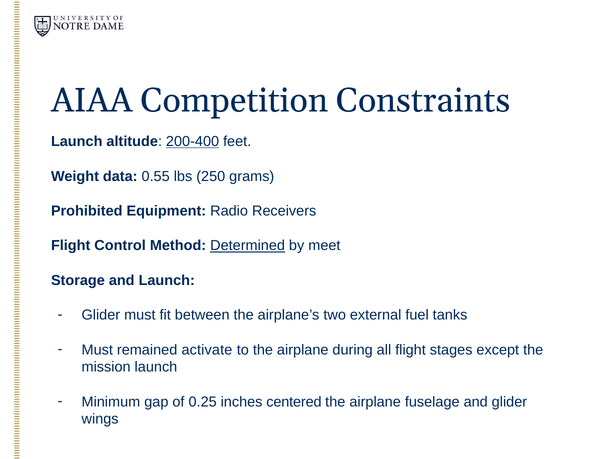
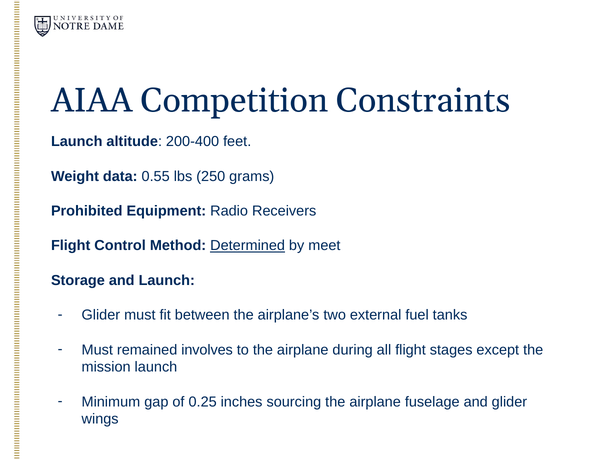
200-400 underline: present -> none
activate: activate -> involves
centered: centered -> sourcing
